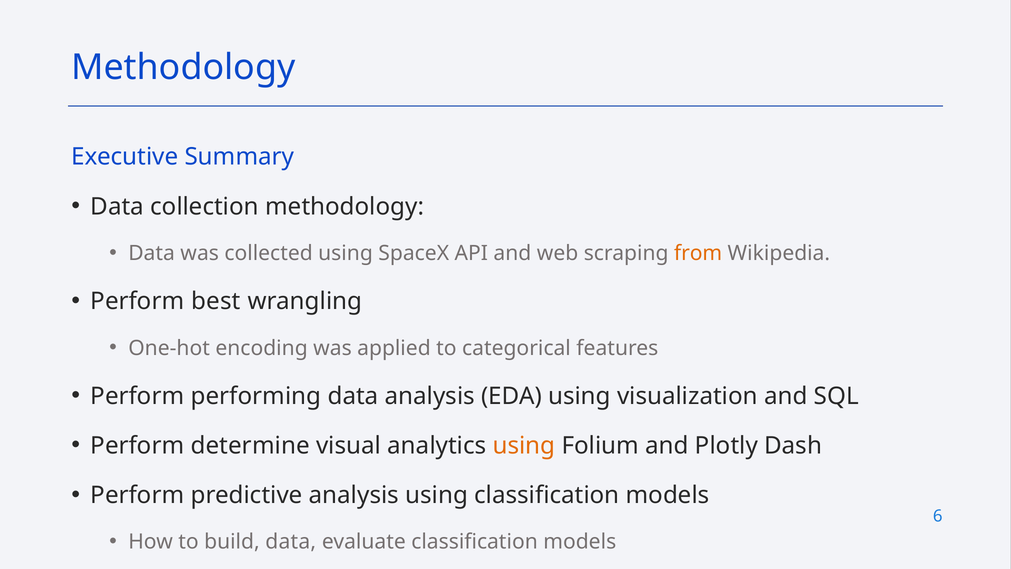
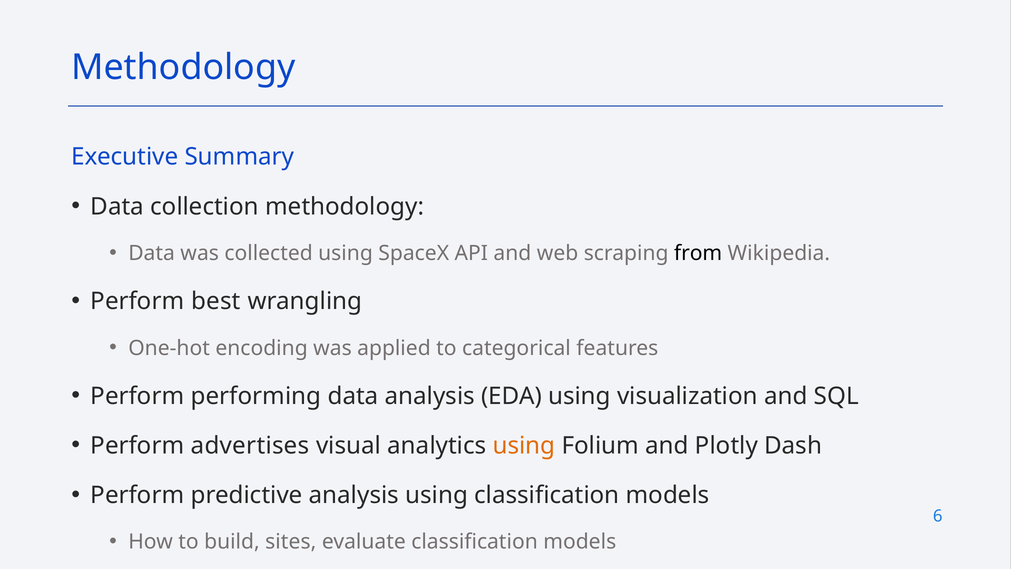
from colour: orange -> black
determine: determine -> advertises
build data: data -> sites
